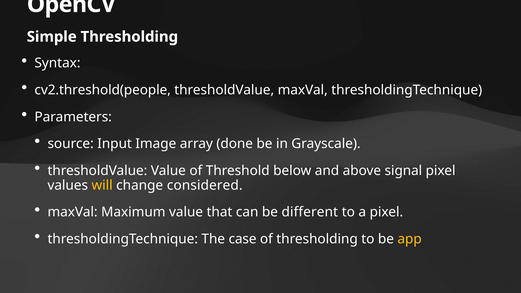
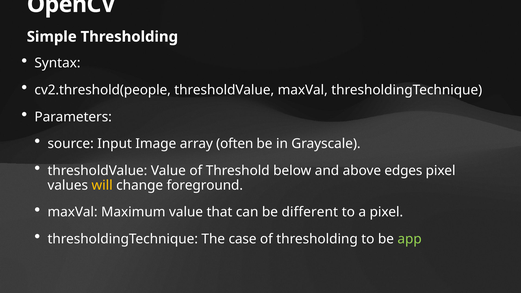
done: done -> often
signal: signal -> edges
considered: considered -> foreground
app colour: yellow -> light green
